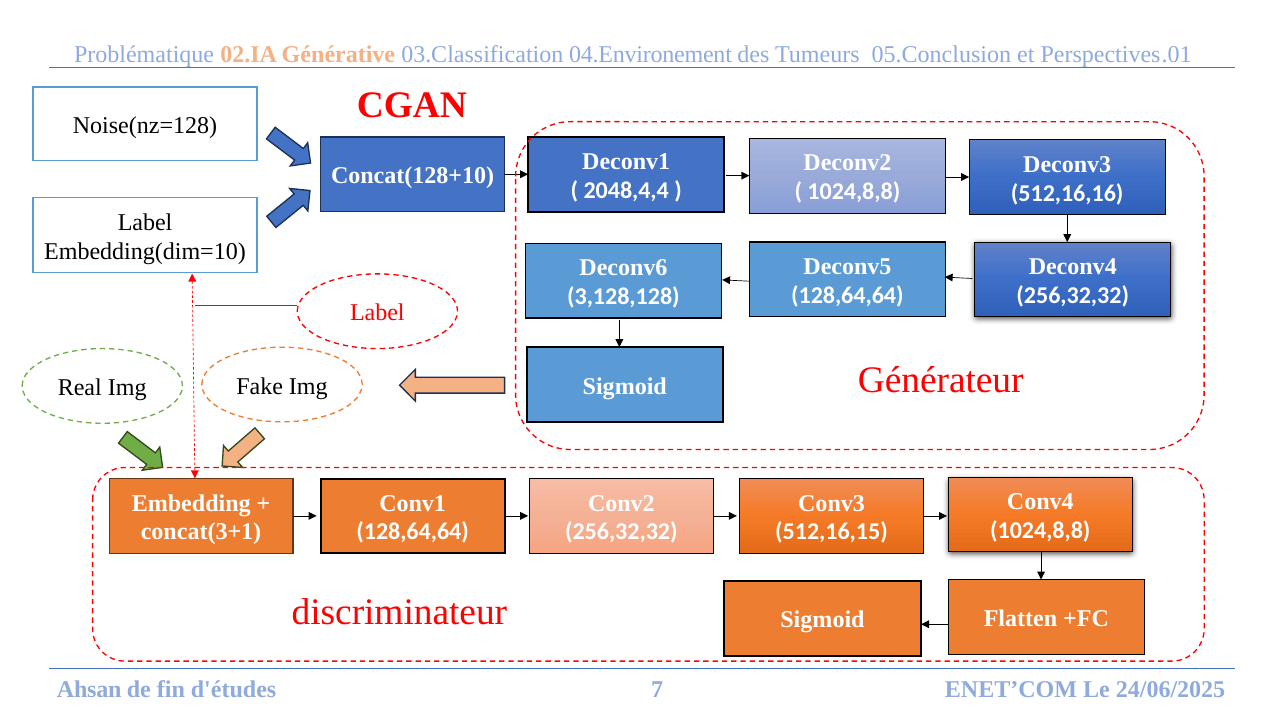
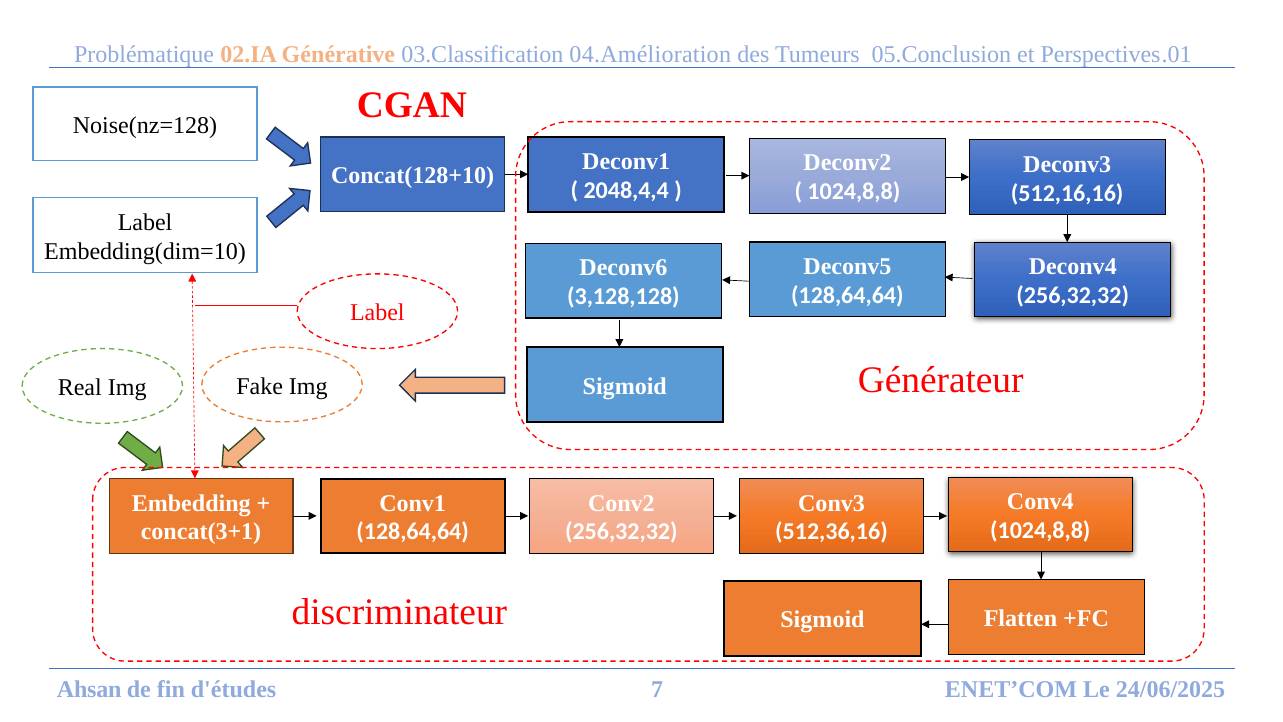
04.Environement: 04.Environement -> 04.Amélioration
512,16,15: 512,16,15 -> 512,36,16
